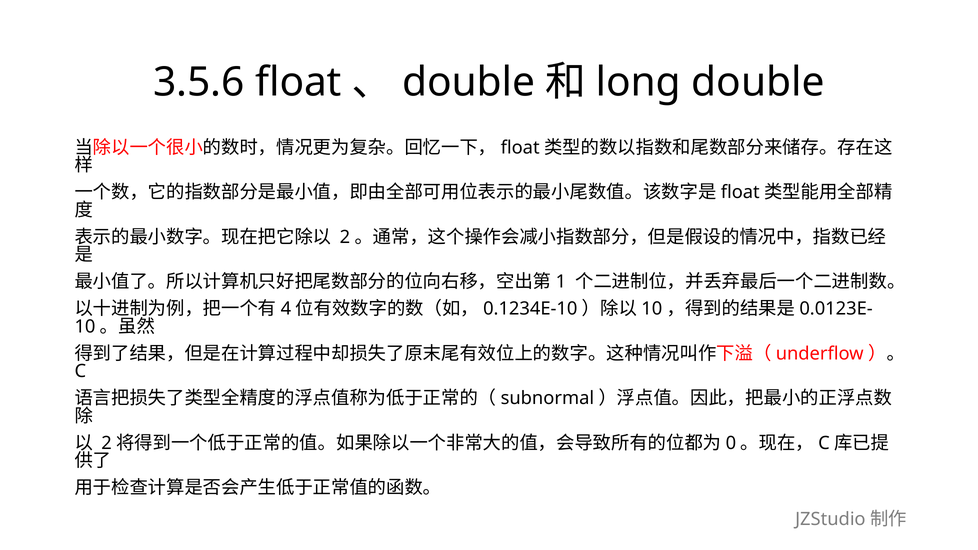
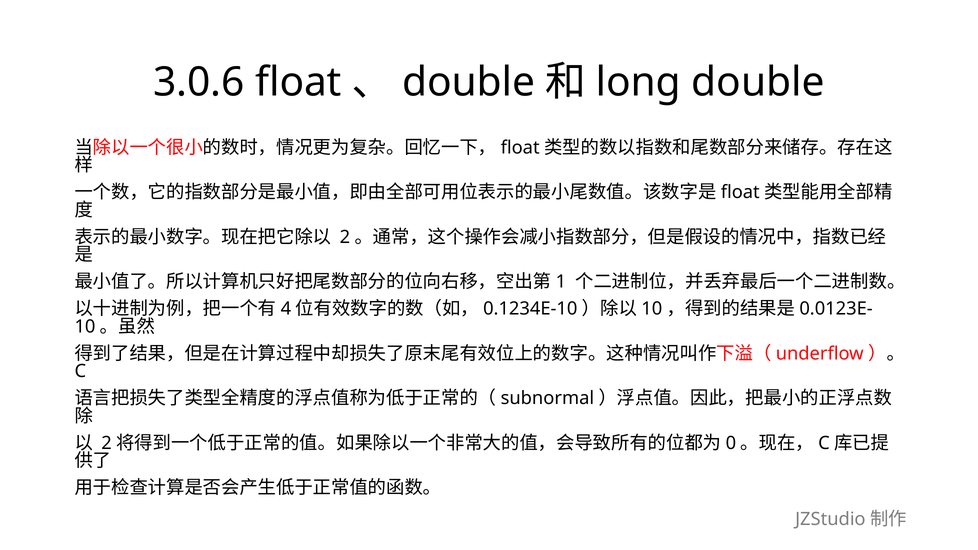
3.5.6: 3.5.6 -> 3.0.6
